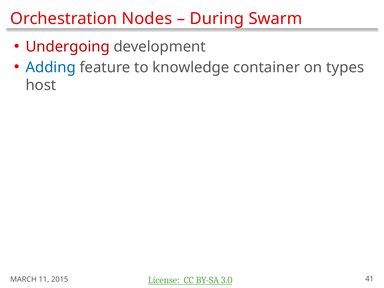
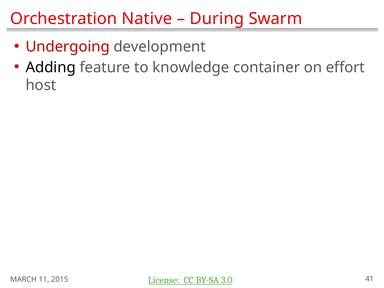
Nodes: Nodes -> Native
Adding colour: blue -> black
types: types -> effort
